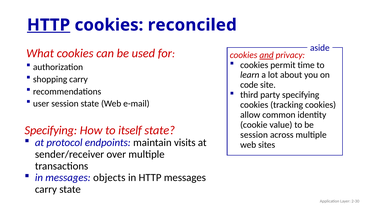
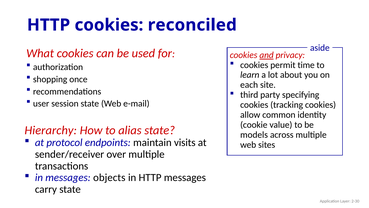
HTTP at (49, 25) underline: present -> none
shopping carry: carry -> once
code: code -> each
Specifying at (51, 130): Specifying -> Hierarchy
itself: itself -> alias
session at (254, 135): session -> models
